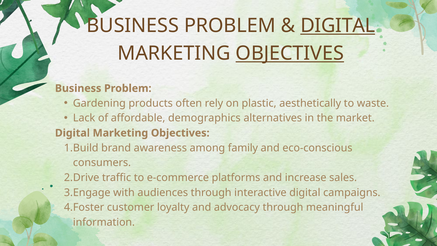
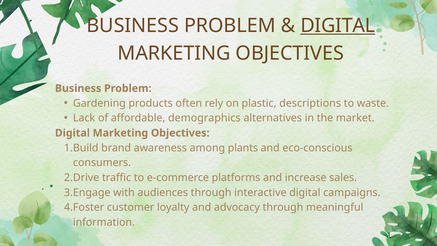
OBJECTIVES at (290, 53) underline: present -> none
aesthetically: aesthetically -> descriptions
family: family -> plants
